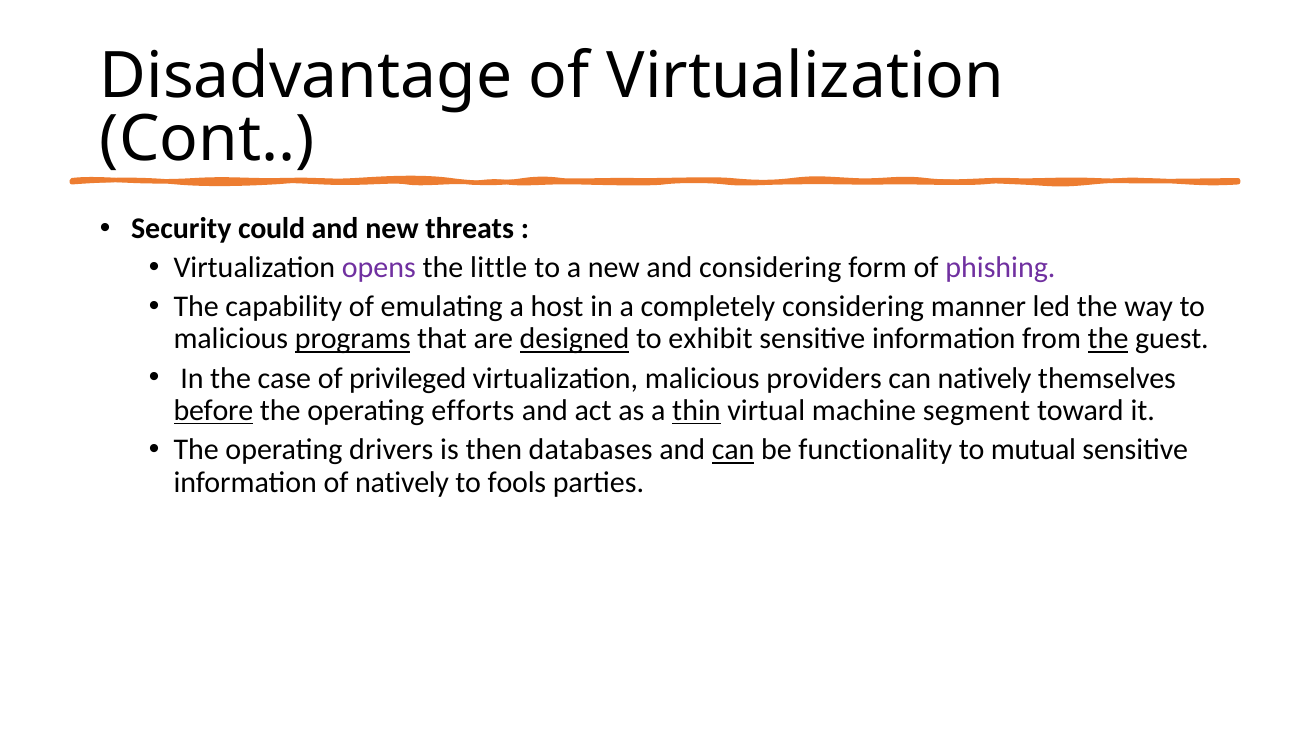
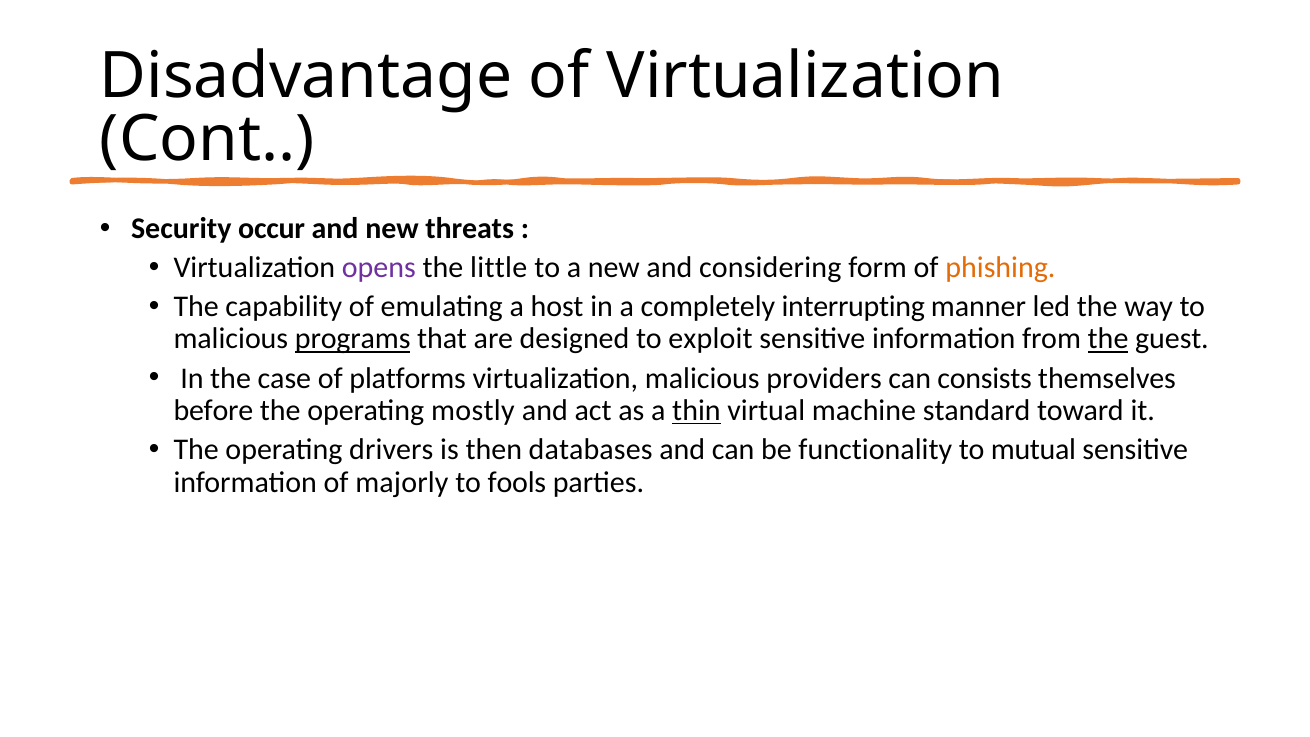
could: could -> occur
phishing colour: purple -> orange
completely considering: considering -> interrupting
designed underline: present -> none
exhibit: exhibit -> exploit
privileged: privileged -> platforms
can natively: natively -> consists
before underline: present -> none
efforts: efforts -> mostly
segment: segment -> standard
can at (733, 450) underline: present -> none
of natively: natively -> majorly
